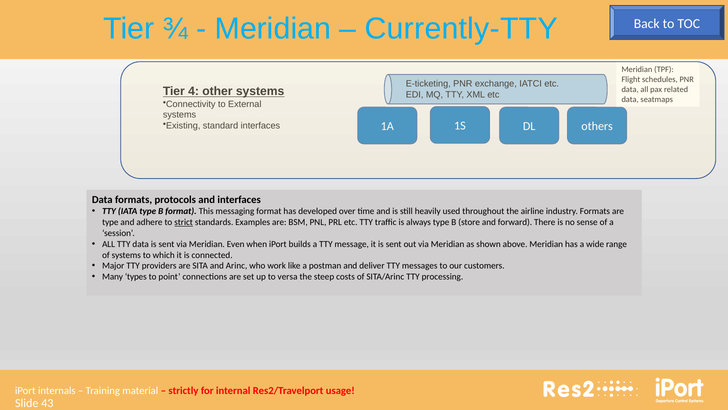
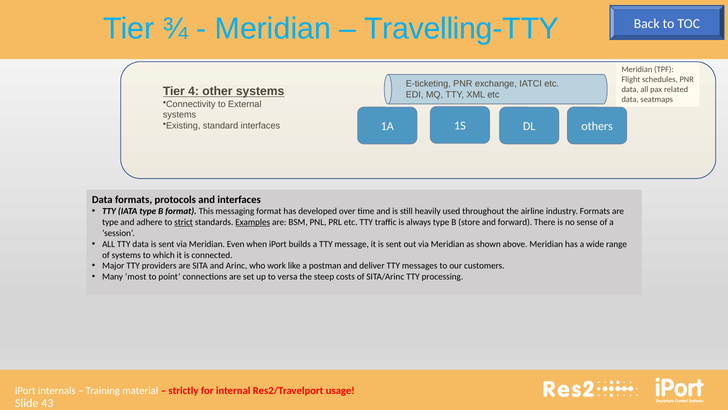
Currently-TTY: Currently-TTY -> Travelling-TTY
Examples underline: none -> present
types: types -> most
